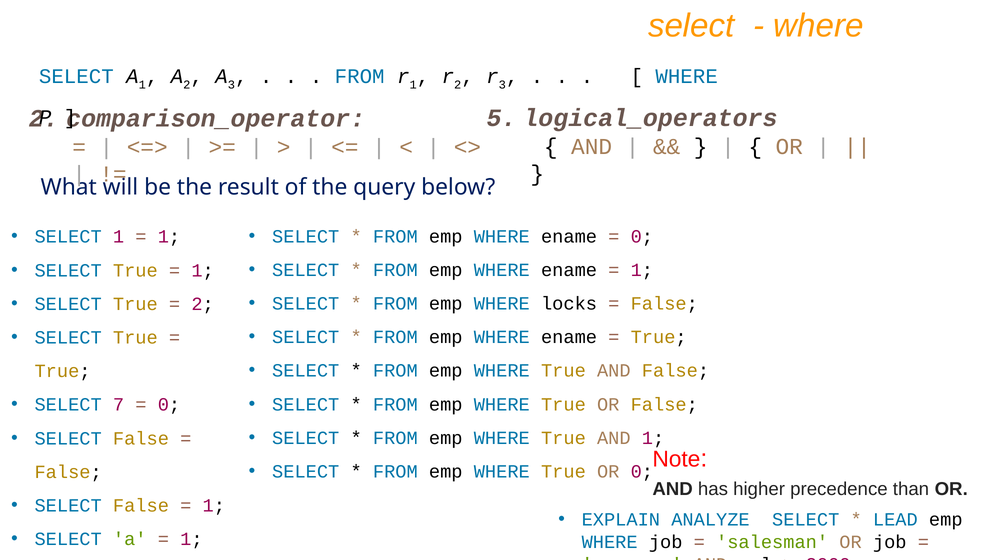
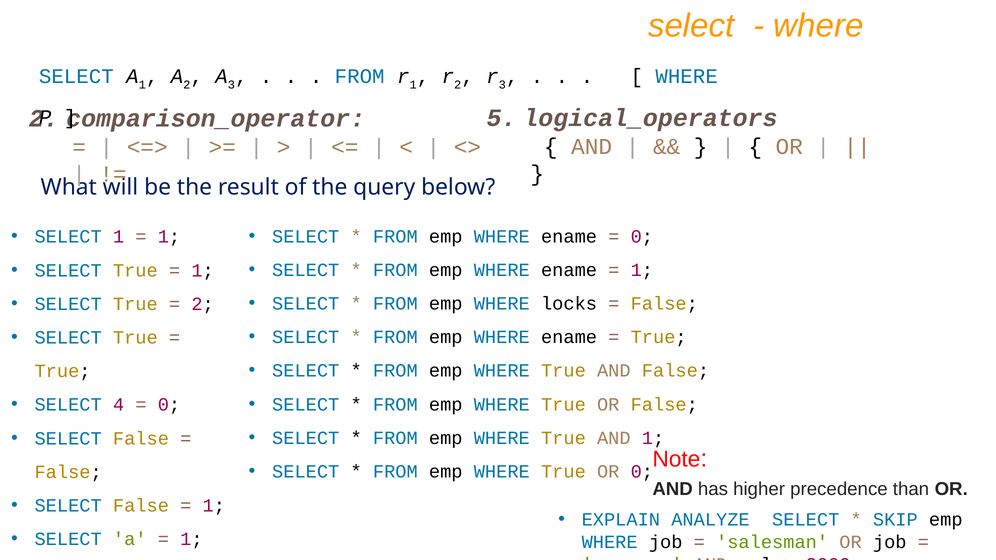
7: 7 -> 4
LEAD: LEAD -> SKIP
